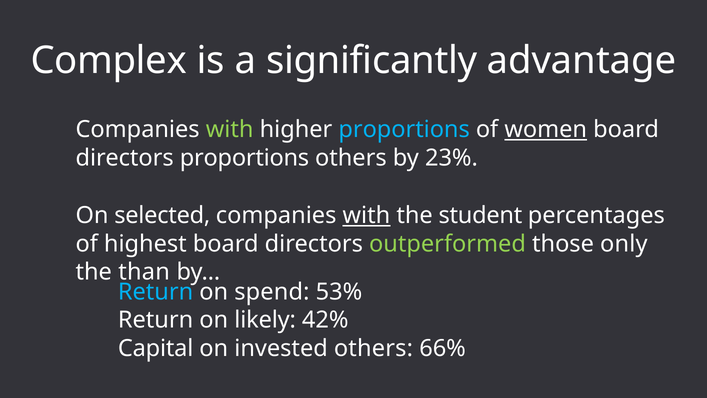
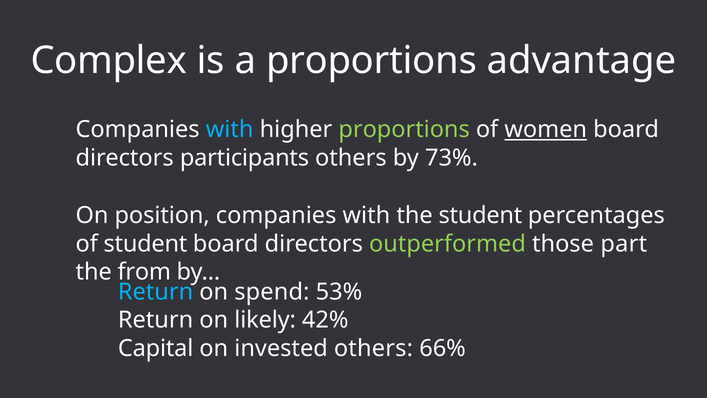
a significantly: significantly -> proportions
with at (230, 129) colour: light green -> light blue
proportions at (404, 129) colour: light blue -> light green
directors proportions: proportions -> participants
23%: 23% -> 73%
selected: selected -> position
with at (366, 215) underline: present -> none
of highest: highest -> student
only: only -> part
than: than -> from
